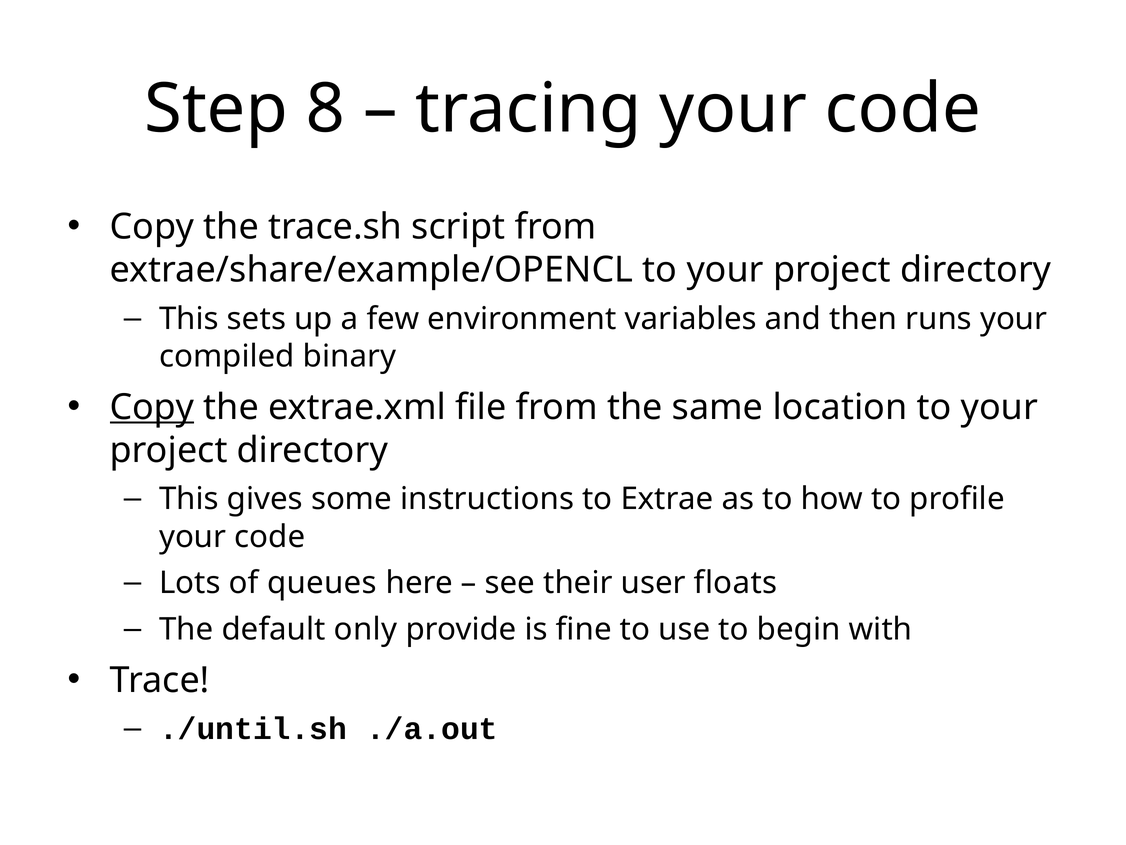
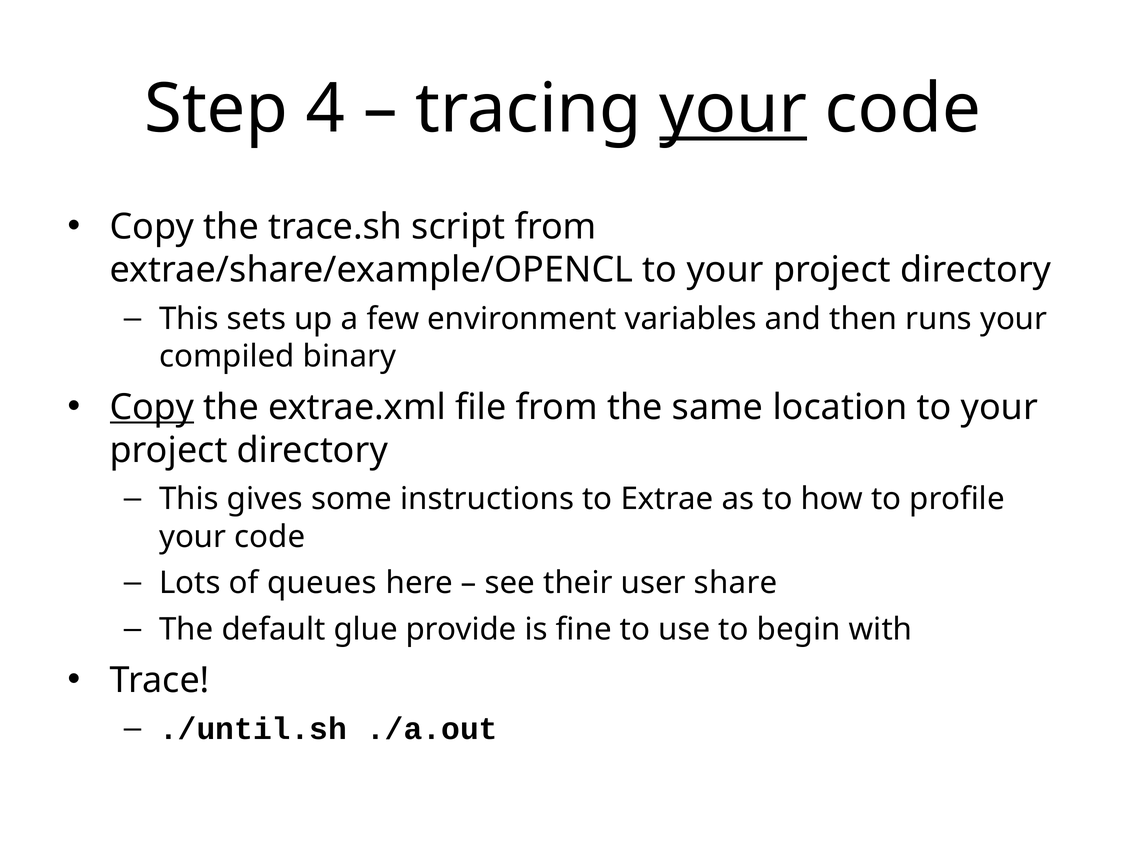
8: 8 -> 4
your at (733, 109) underline: none -> present
floats: floats -> share
only: only -> glue
